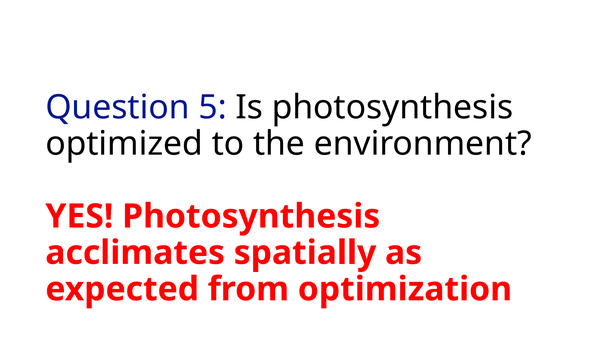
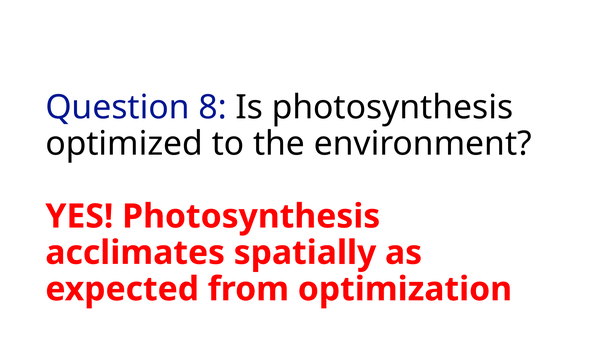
5: 5 -> 8
